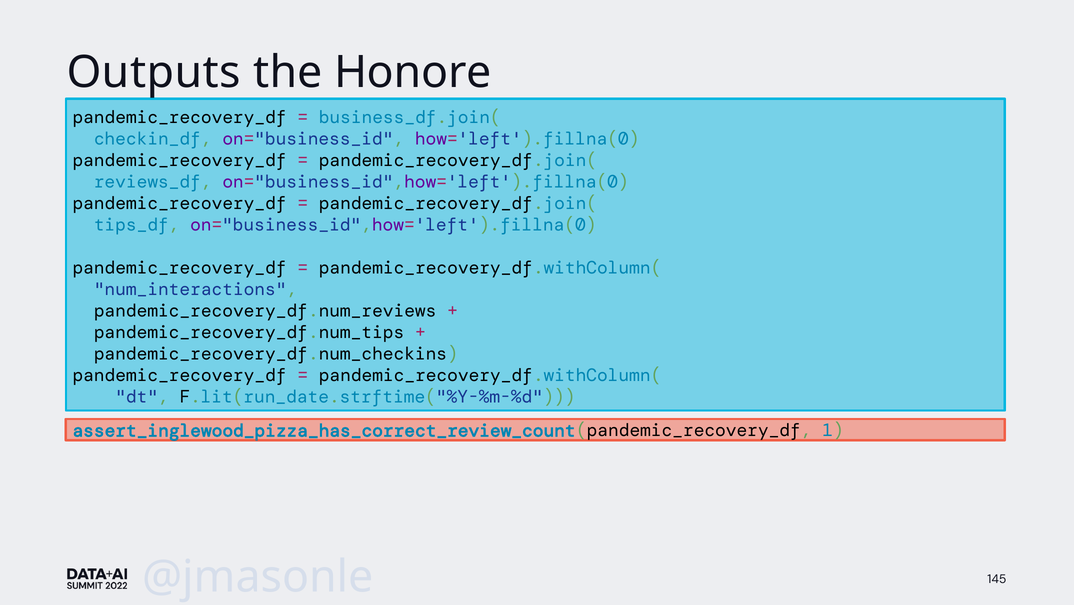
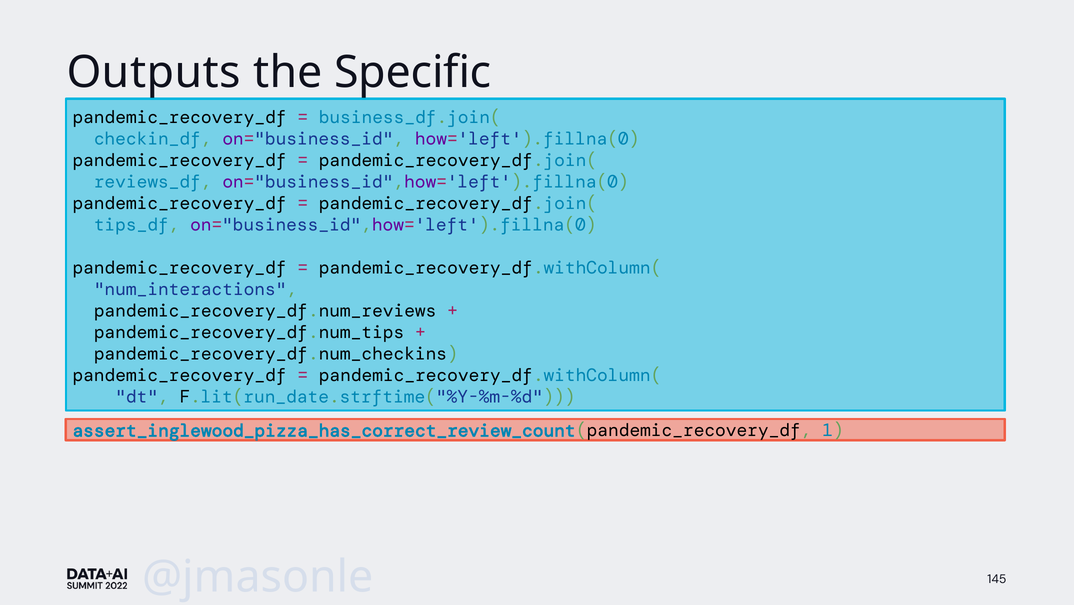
Honore: Honore -> Specific
